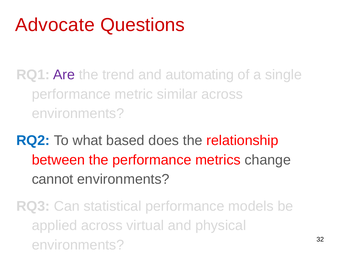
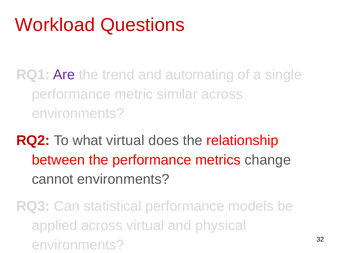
Advocate: Advocate -> Workload
RQ2 colour: blue -> red
what based: based -> virtual
